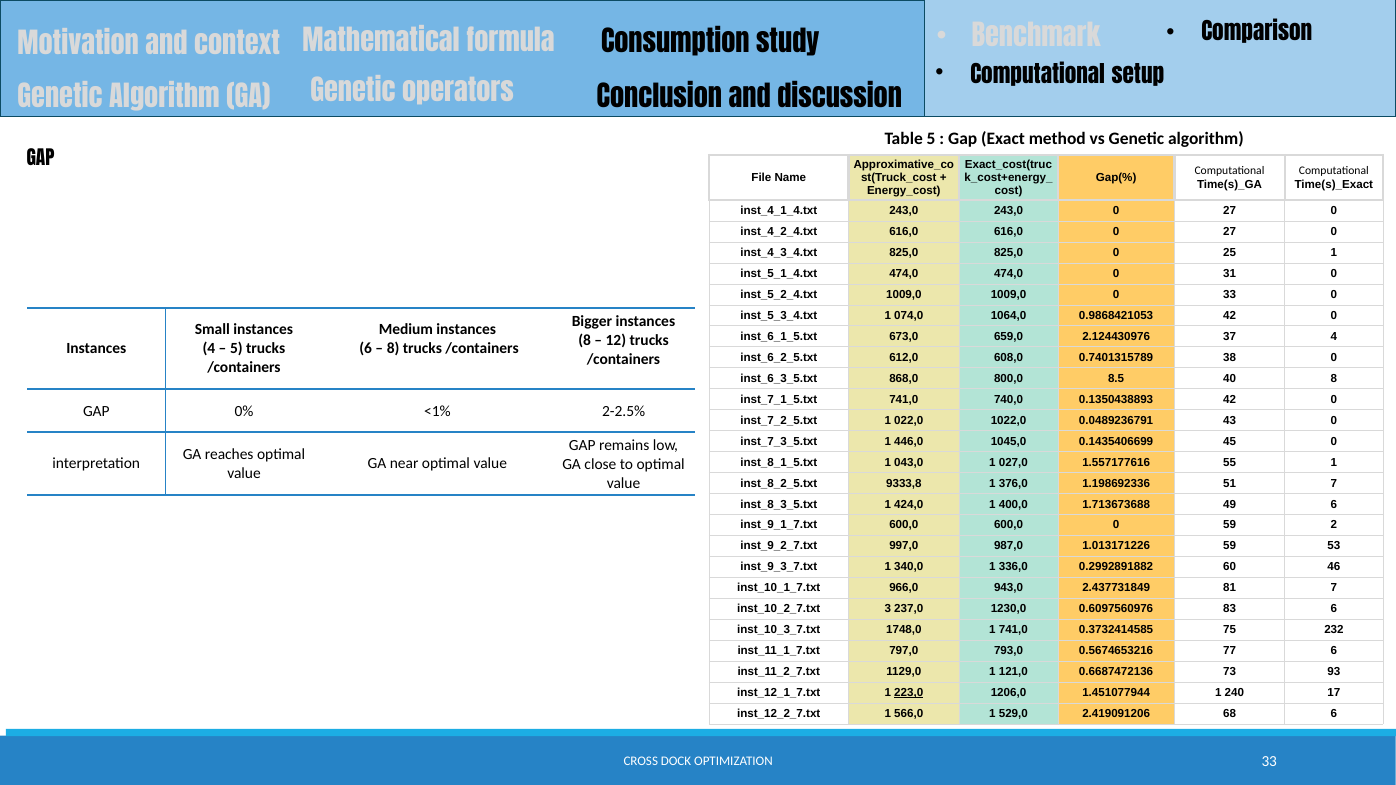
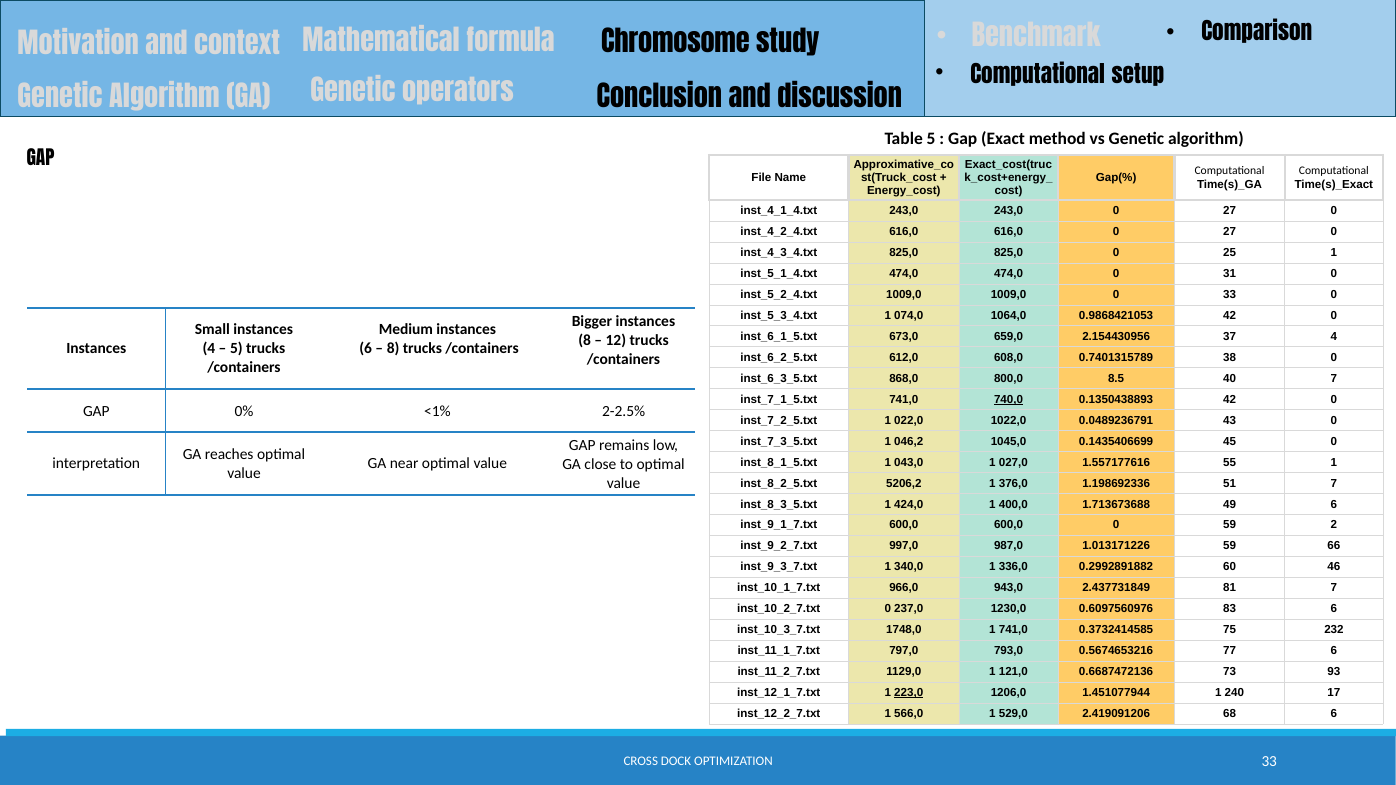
Consumption: Consumption -> Chromosome
2.124430976: 2.124430976 -> 2.154430956
40 8: 8 -> 7
740,0 underline: none -> present
446,0: 446,0 -> 046,2
9333,8: 9333,8 -> 5206,2
53: 53 -> 66
3 at (888, 609): 3 -> 0
